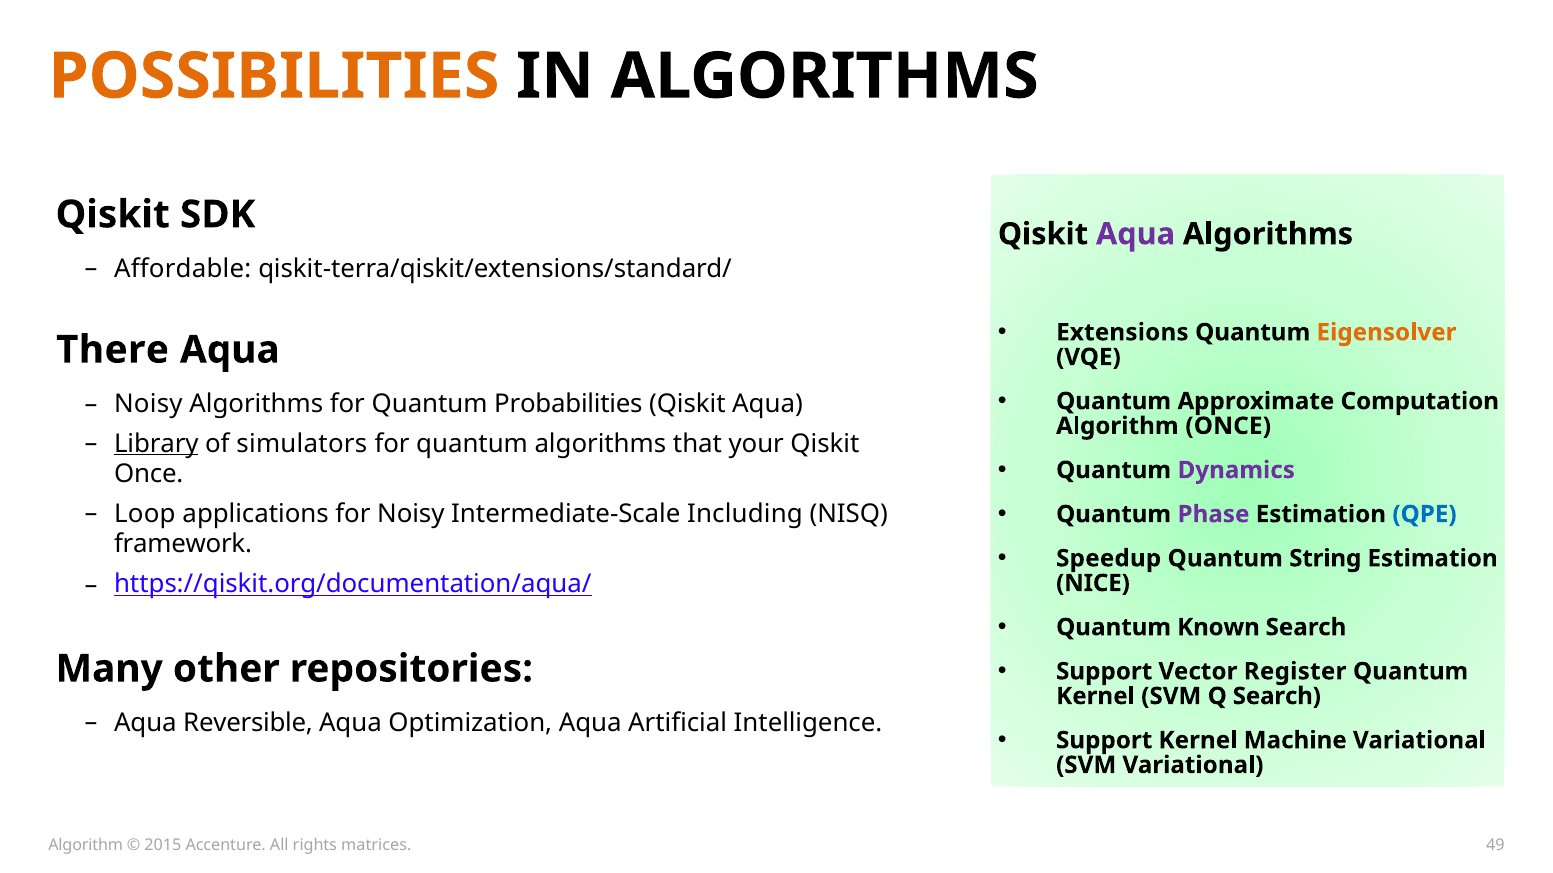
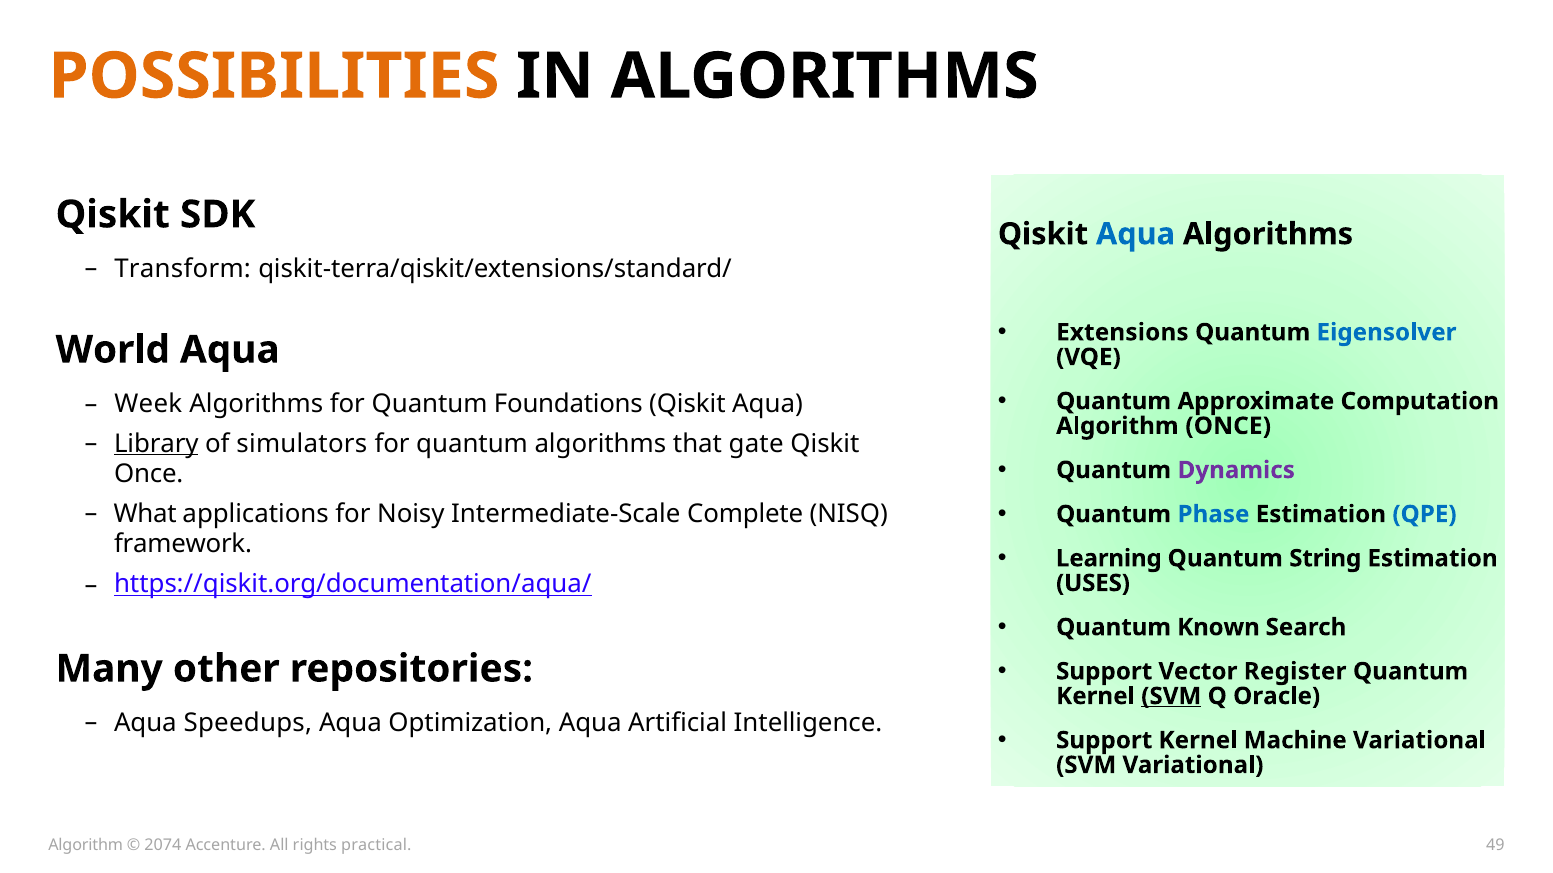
Aqua at (1135, 234) colour: purple -> blue
Affordable: Affordable -> Transform
Eigensolver colour: orange -> blue
There: There -> World
Noisy at (148, 404): Noisy -> Week
Probabilities: Probabilities -> Foundations
your: your -> gate
Phase colour: purple -> blue
Loop: Loop -> What
Including: Including -> Complete
Speedup: Speedup -> Learning
NICE: NICE -> USES
SVM at (1171, 697) underline: none -> present
Q Search: Search -> Oracle
Reversible: Reversible -> Speedups
2015: 2015 -> 2074
matrices: matrices -> practical
